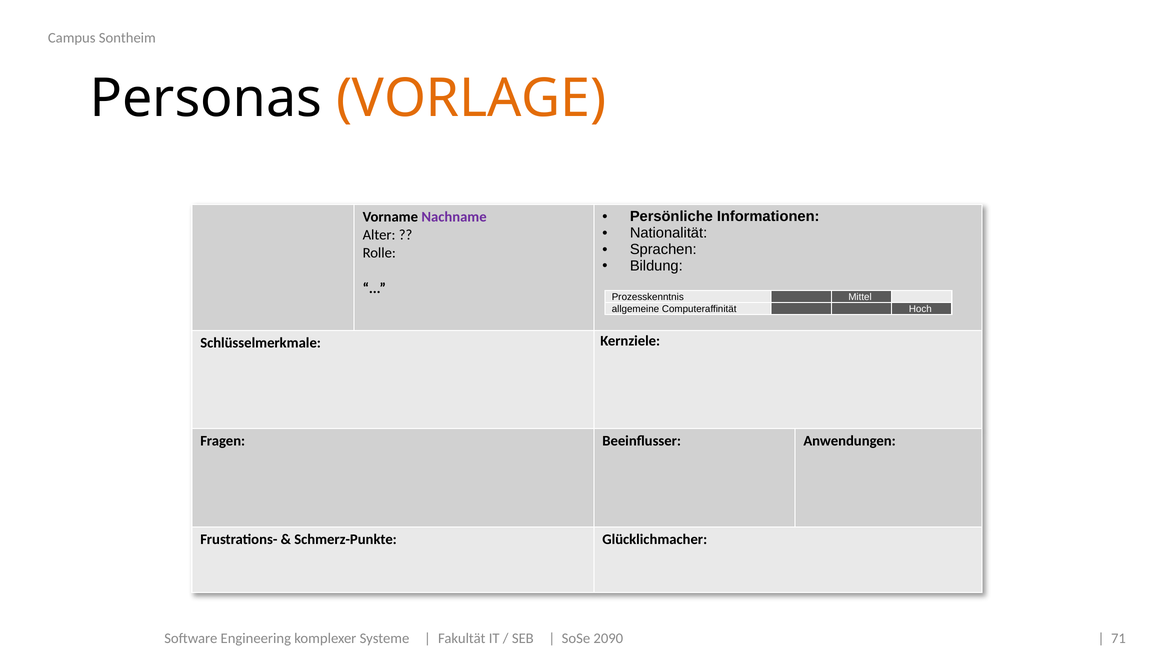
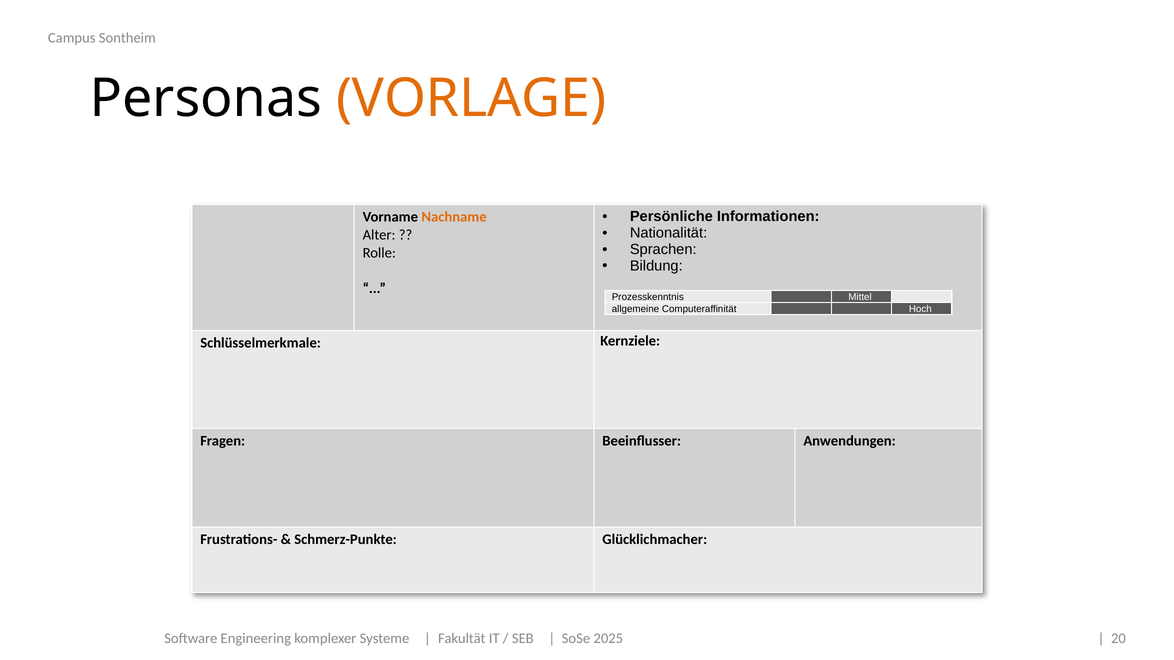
Nachname colour: purple -> orange
2090: 2090 -> 2025
71: 71 -> 20
